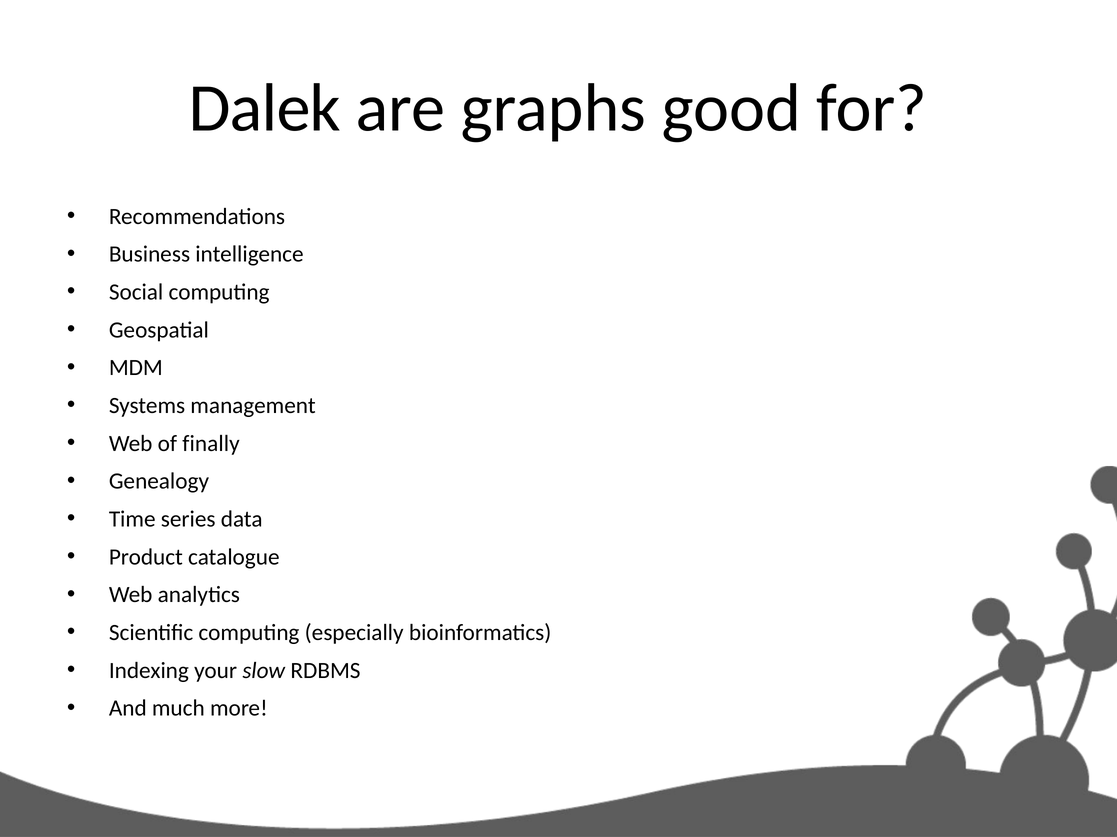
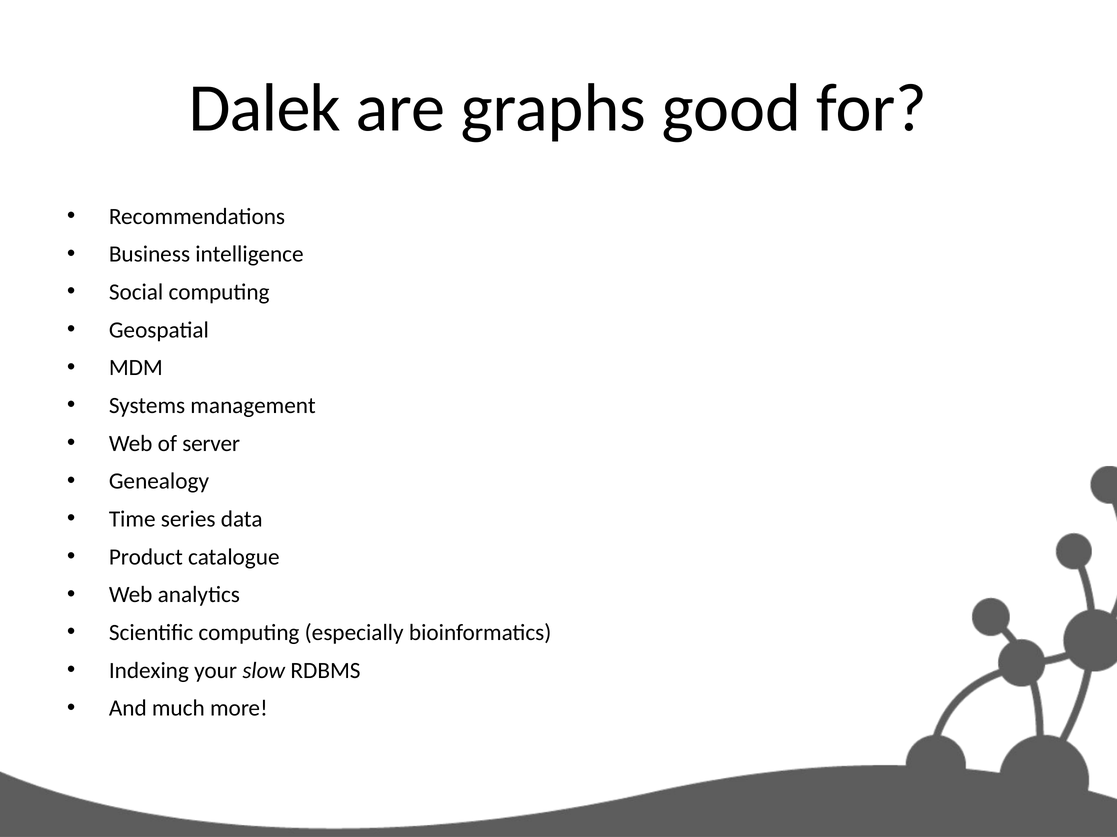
finally: finally -> server
